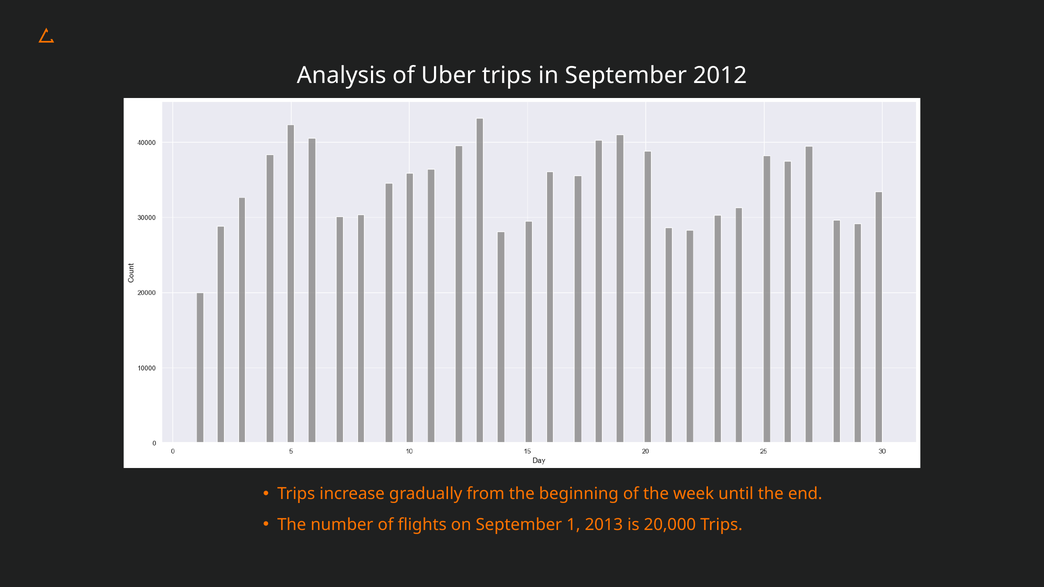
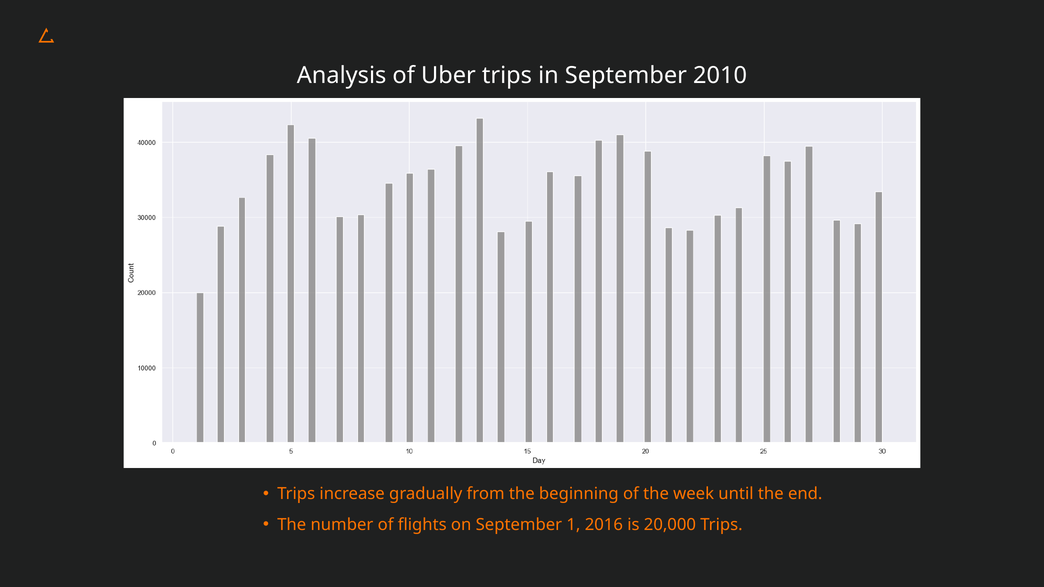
2012: 2012 -> 2010
2013: 2013 -> 2016
